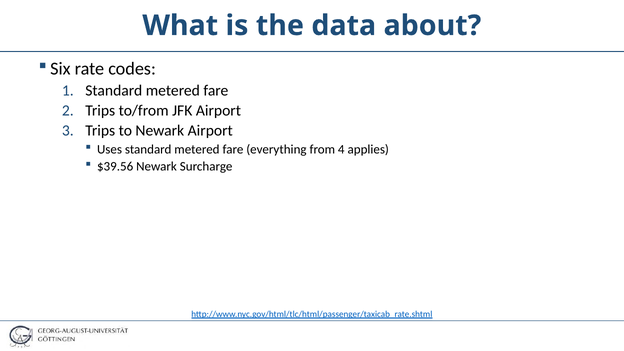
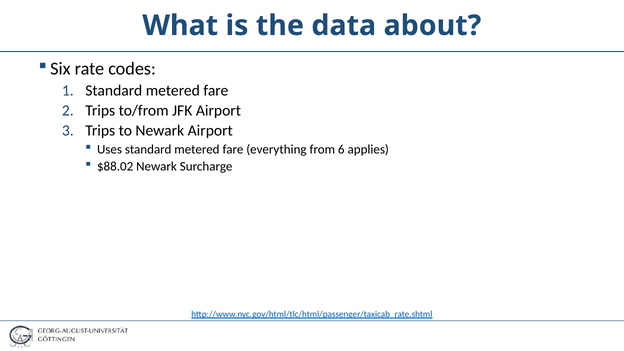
4: 4 -> 6
$39.56: $39.56 -> $88.02
